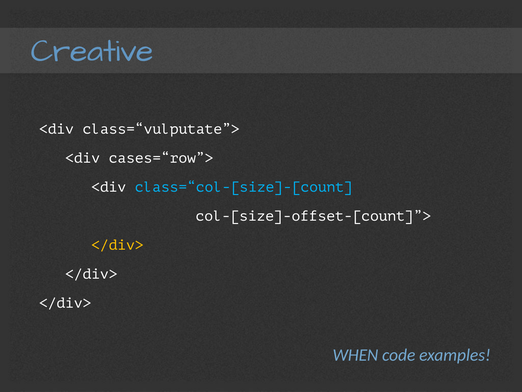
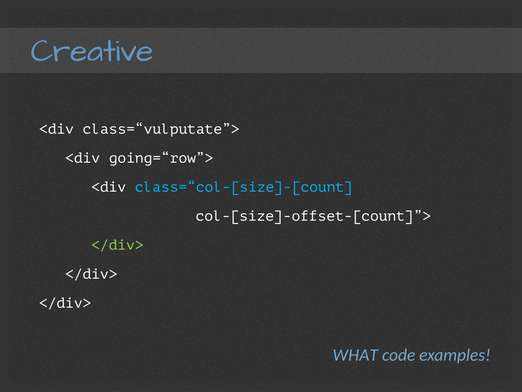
cases=“row”>: cases=“row”> -> going=“row”>
</div> at (117, 245) colour: yellow -> light green
WHEN: WHEN -> WHAT
